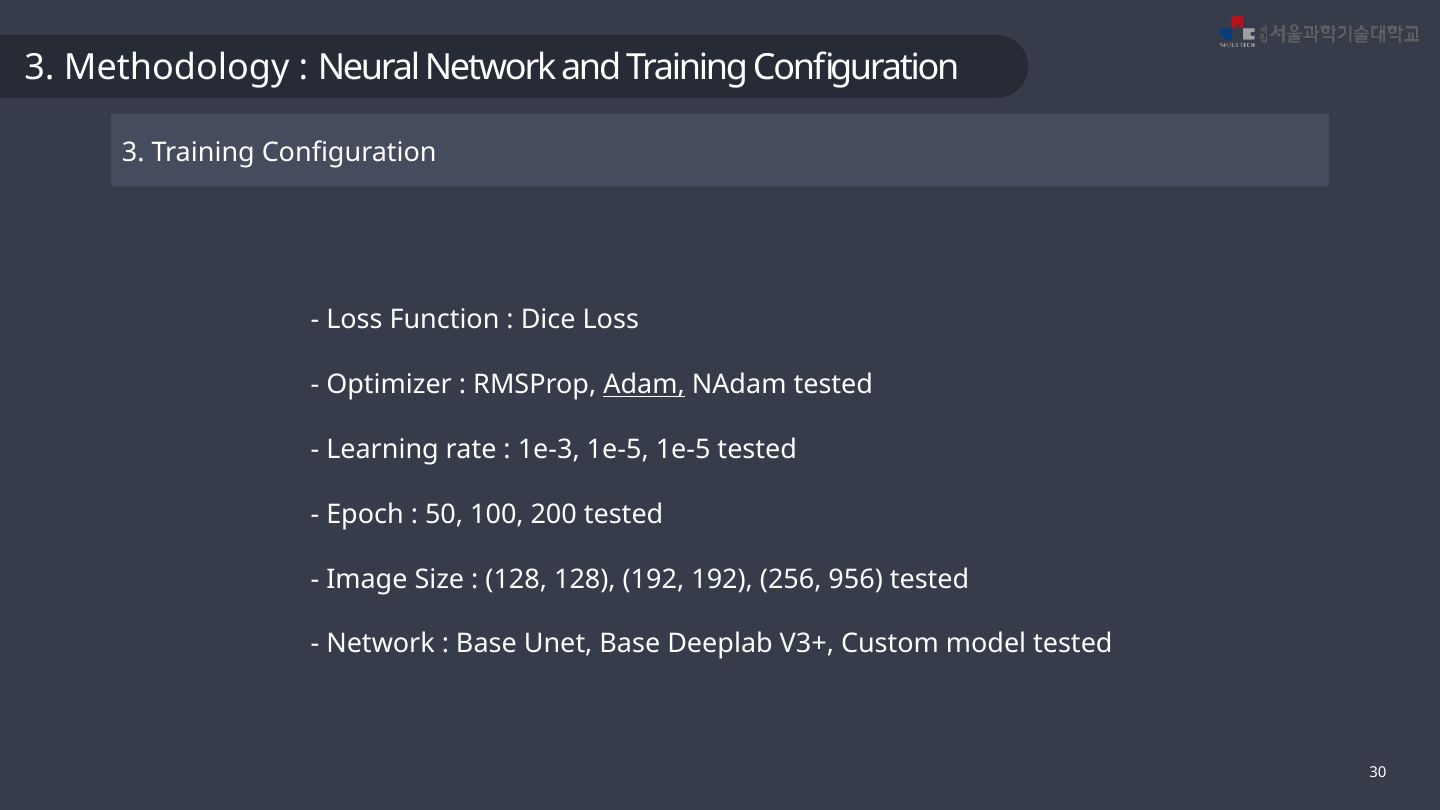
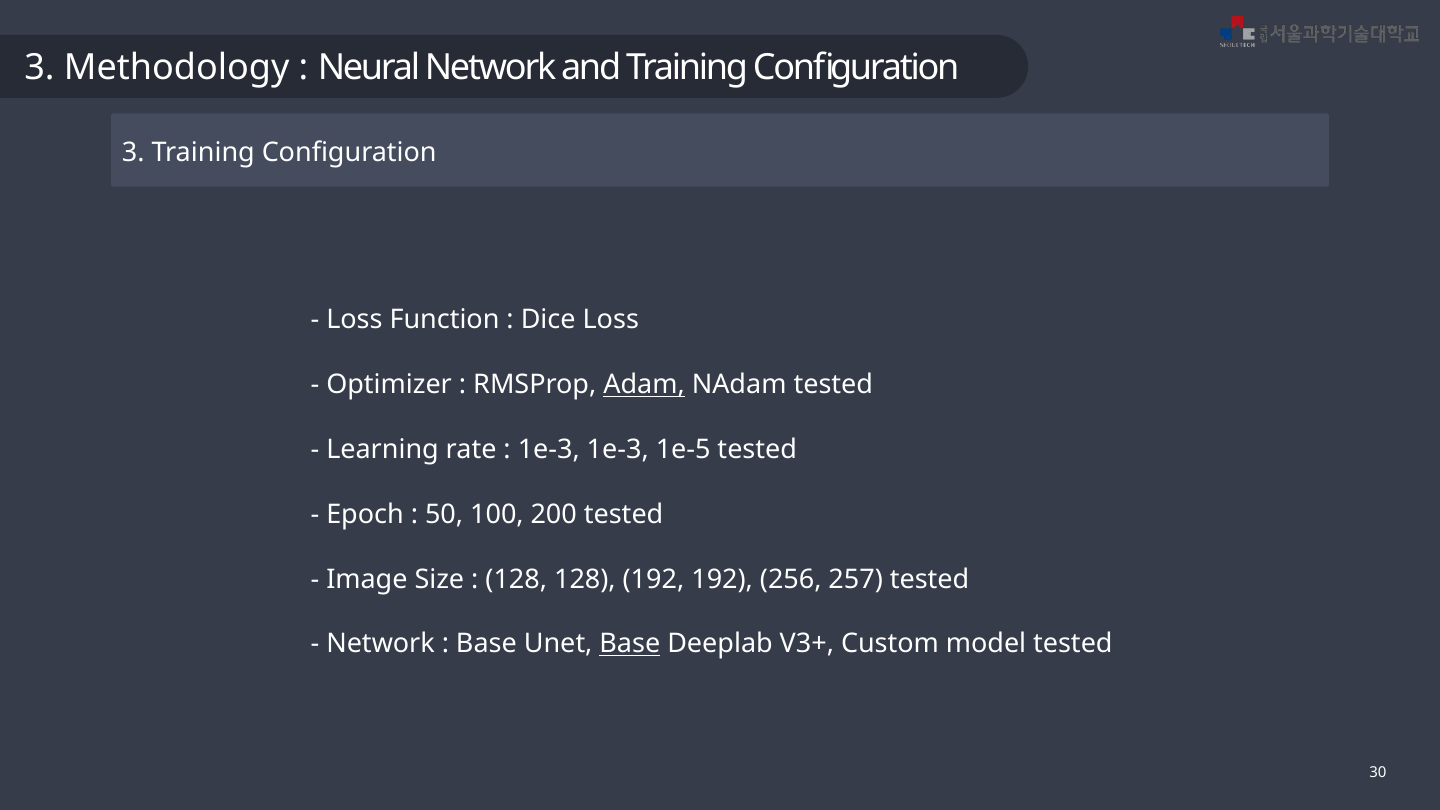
1e-3 1e-5: 1e-5 -> 1e-3
956: 956 -> 257
Base at (630, 644) underline: none -> present
